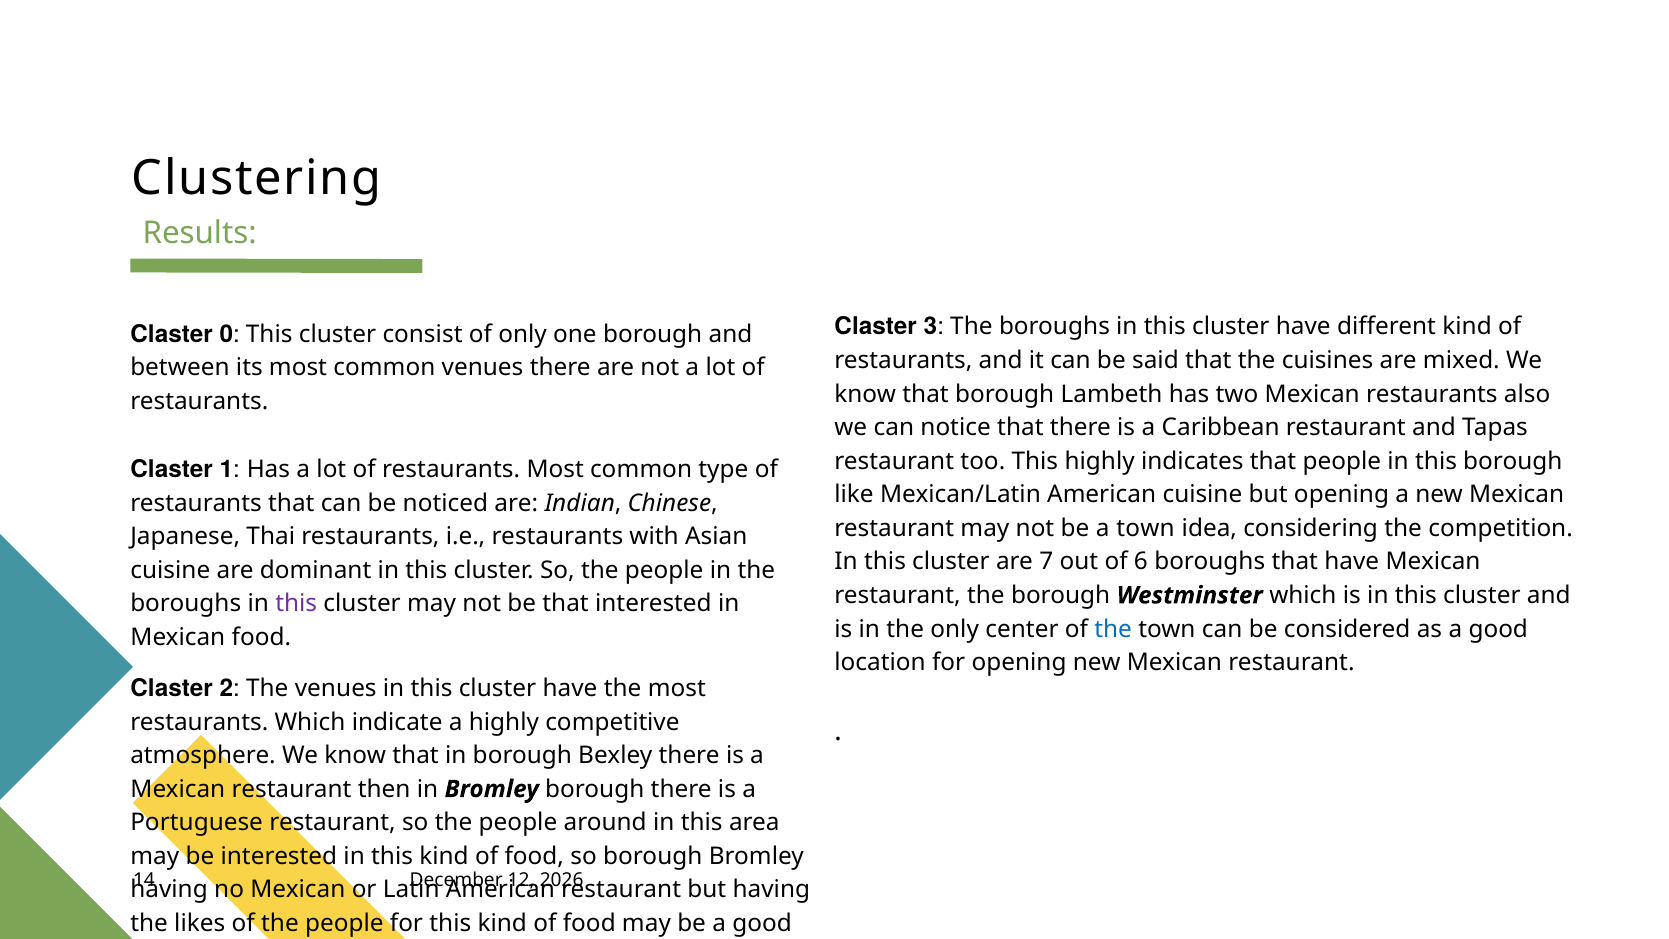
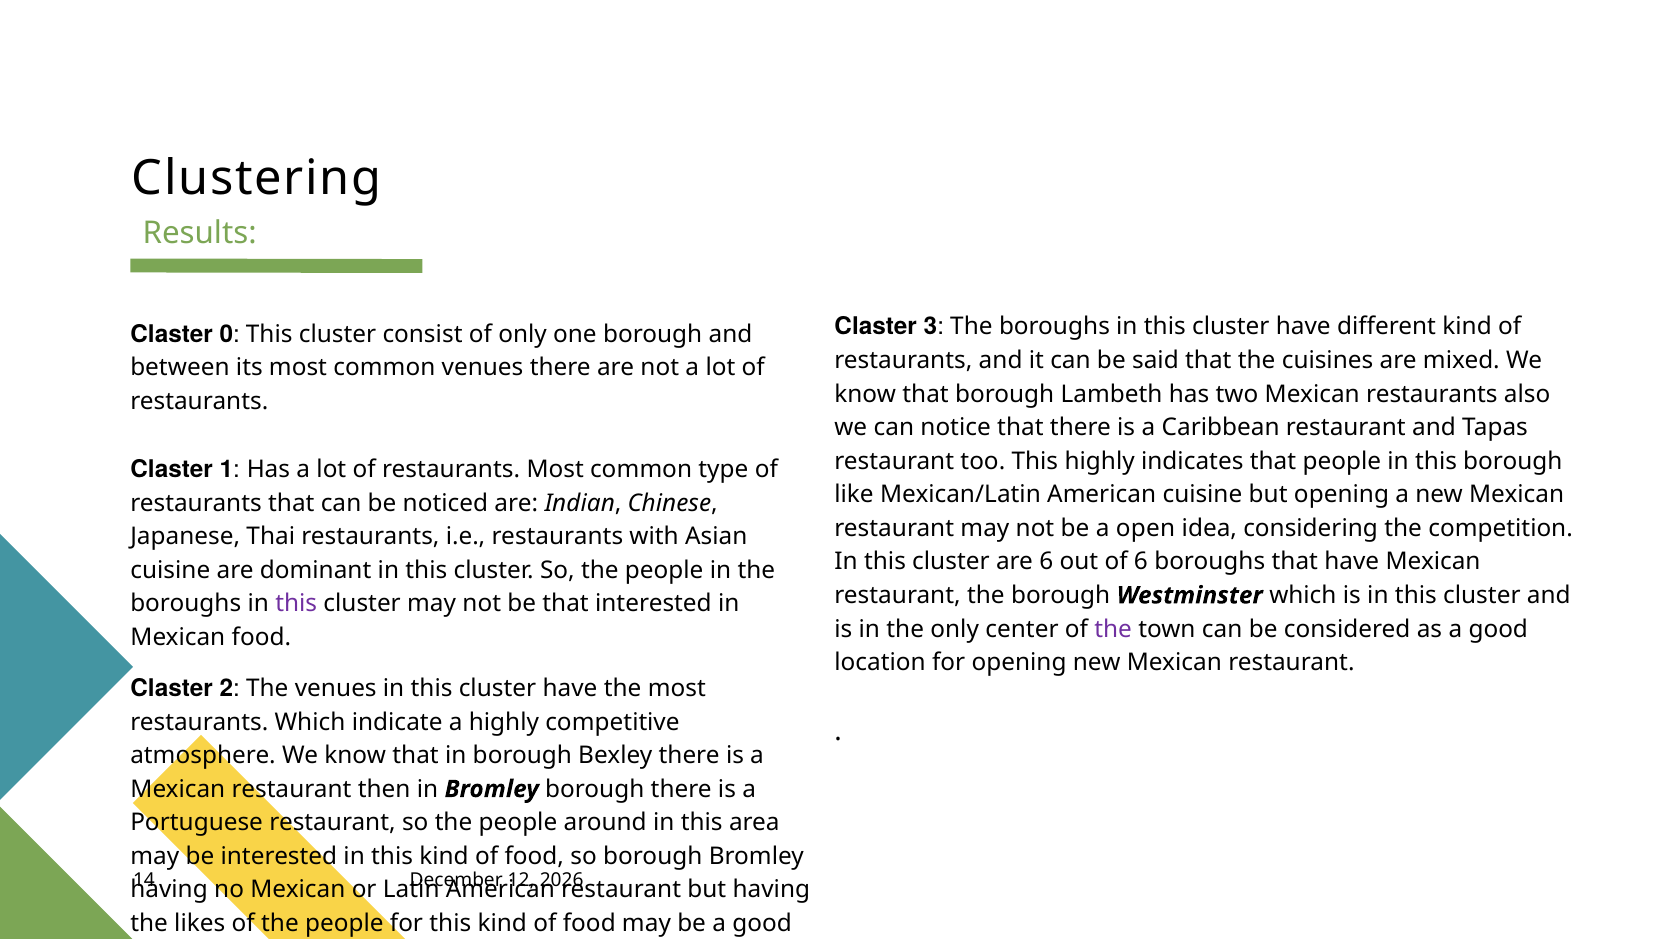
a town: town -> open
are 7: 7 -> 6
the at (1113, 629) colour: blue -> purple
